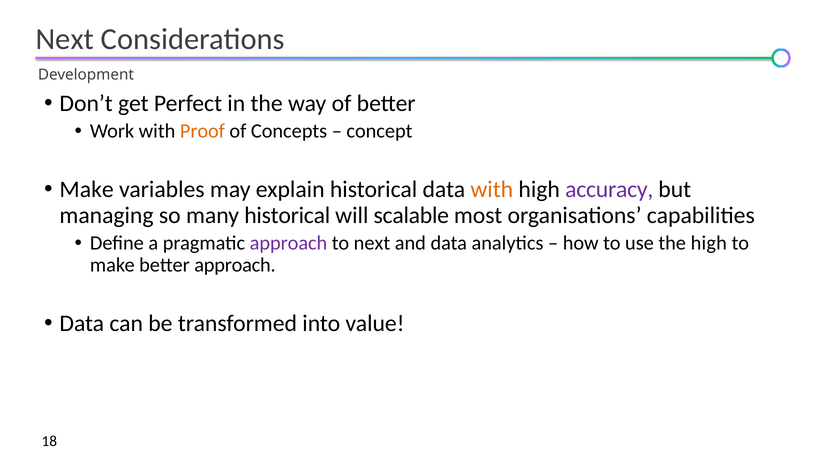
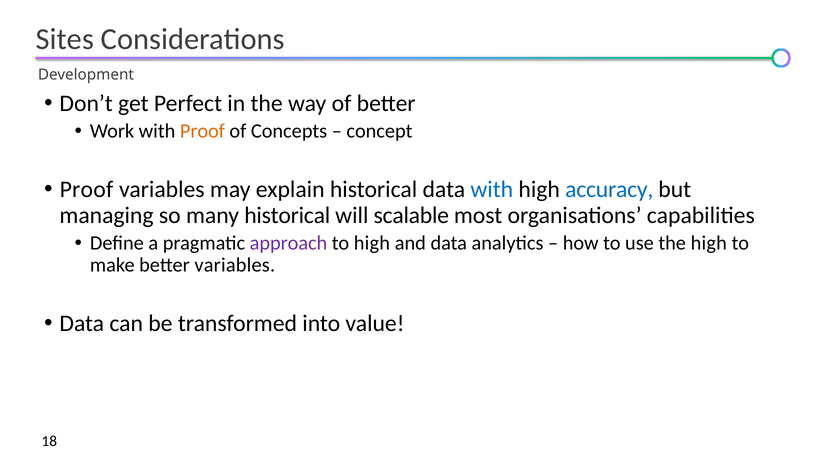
Next at (65, 39): Next -> Sites
Make at (87, 190): Make -> Proof
with at (492, 190) colour: orange -> blue
accuracy colour: purple -> blue
to next: next -> high
better approach: approach -> variables
